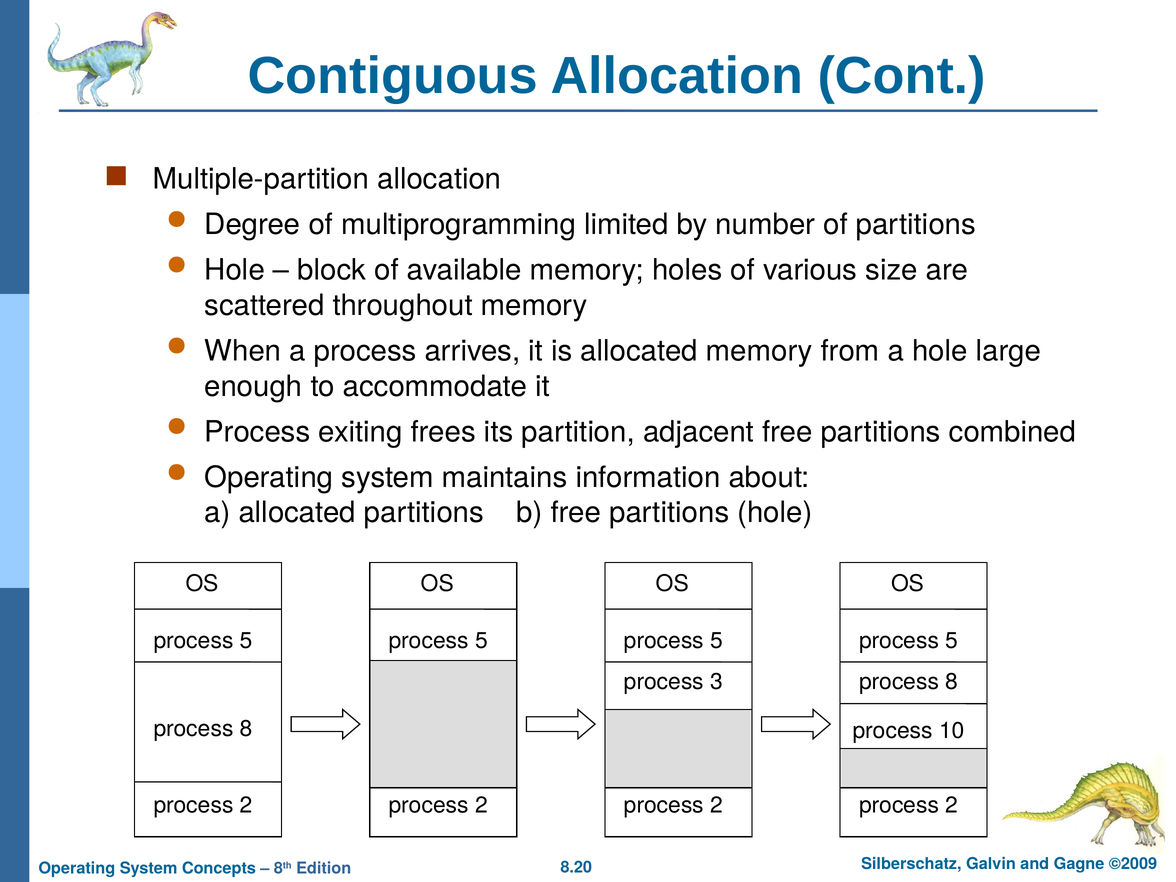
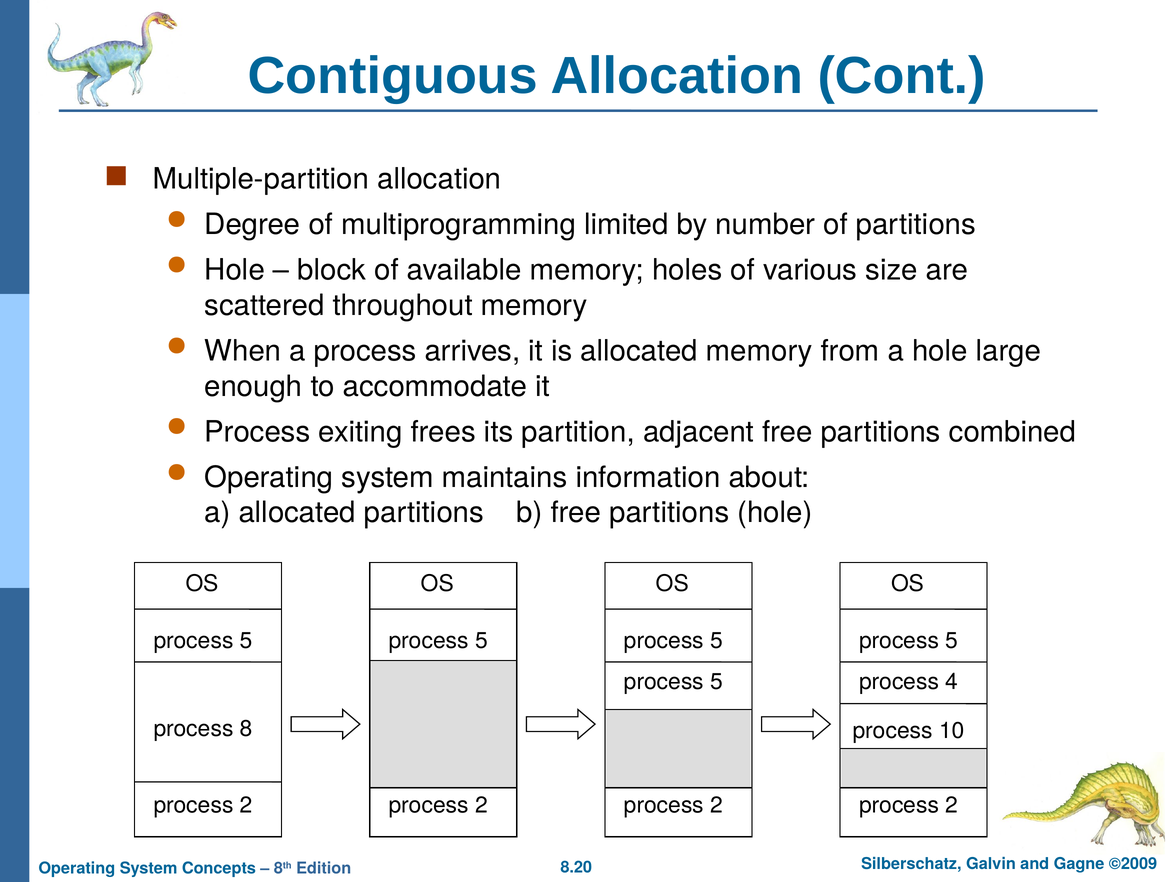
3 at (717, 681): 3 -> 5
8 at (952, 681): 8 -> 4
